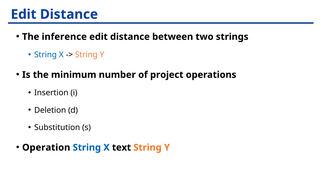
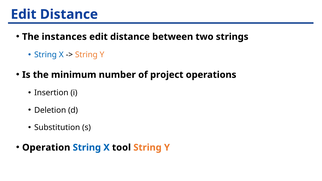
inference: inference -> instances
text: text -> tool
